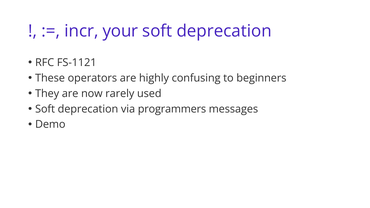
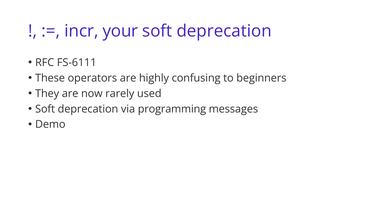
FS-1121: FS-1121 -> FS-6111
programmers: programmers -> programming
